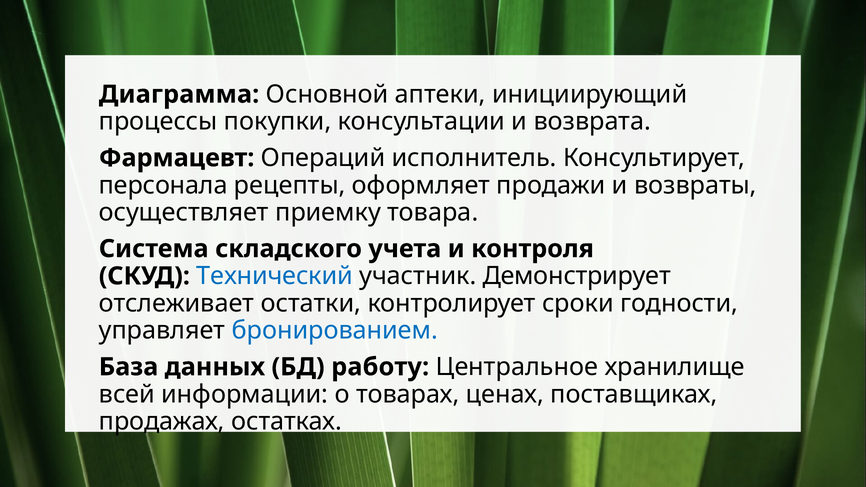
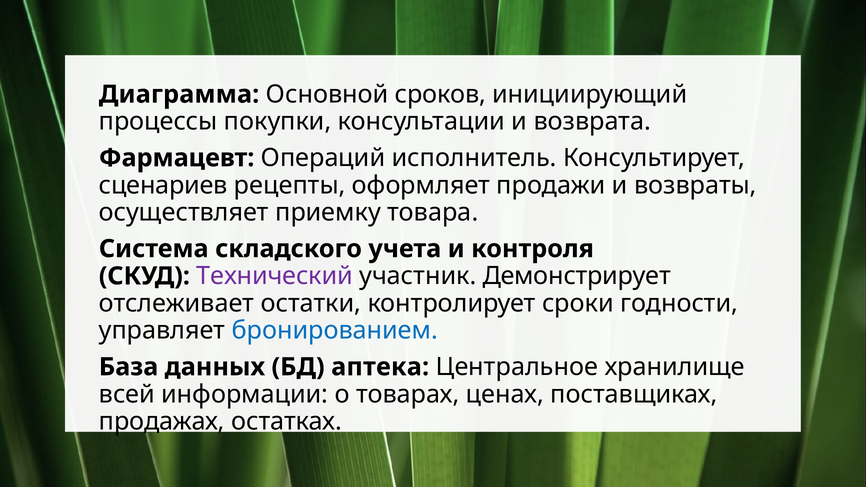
аптеки: аптеки -> сроков
персонала: персонала -> сценариев
Технический colour: blue -> purple
работу: работу -> аптека
